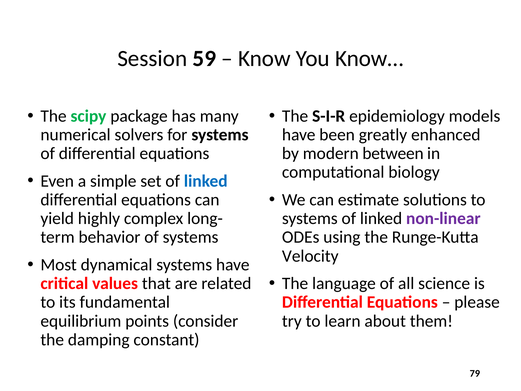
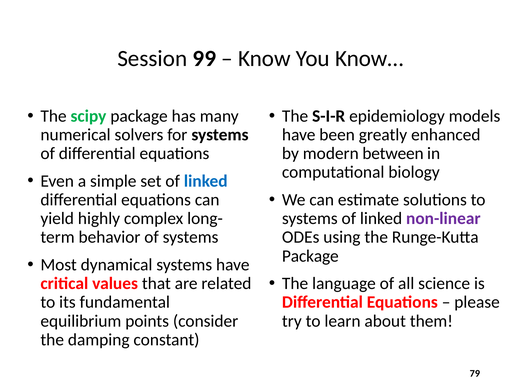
59: 59 -> 99
Velocity at (310, 256): Velocity -> Package
